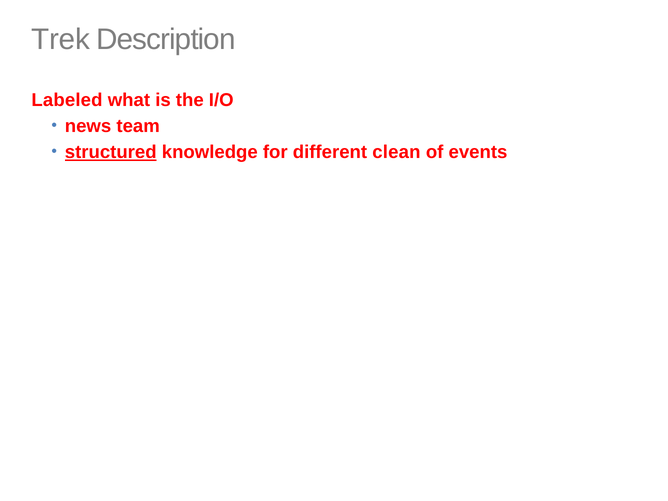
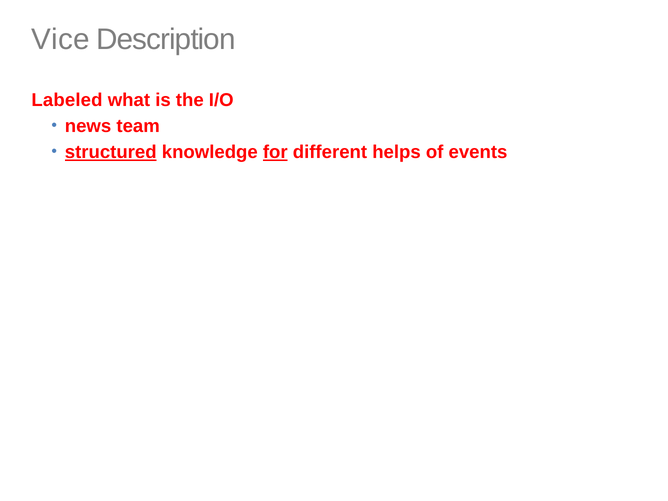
Trek: Trek -> Vice
for underline: none -> present
clean: clean -> helps
